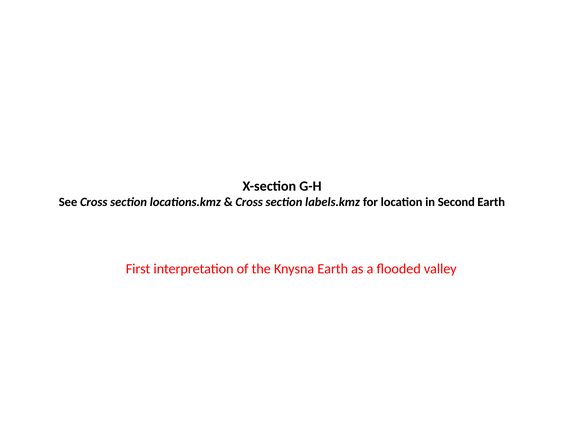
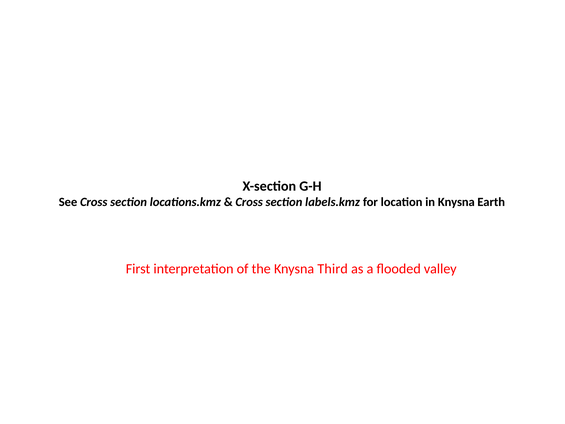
in Second: Second -> Knysna
Knysna Earth: Earth -> Third
